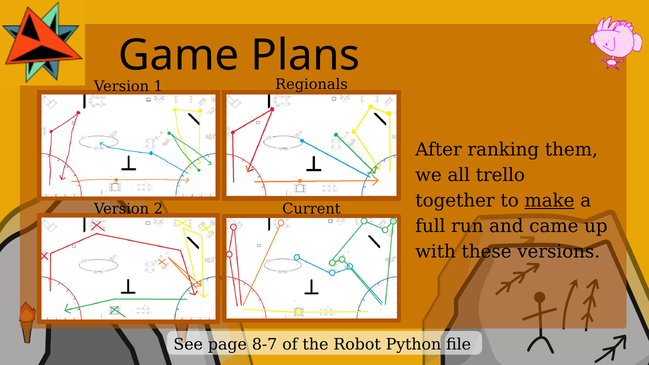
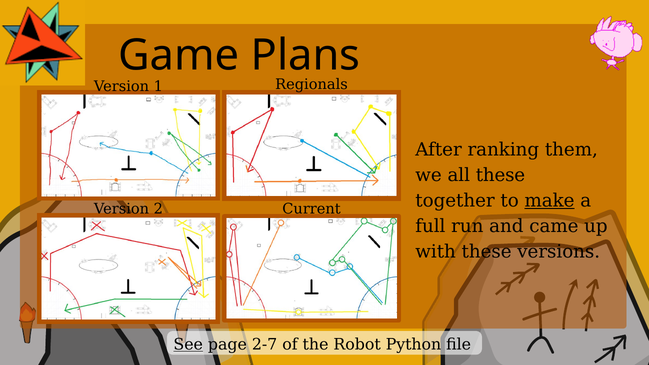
all trello: trello -> these
See underline: none -> present
8-7: 8-7 -> 2-7
